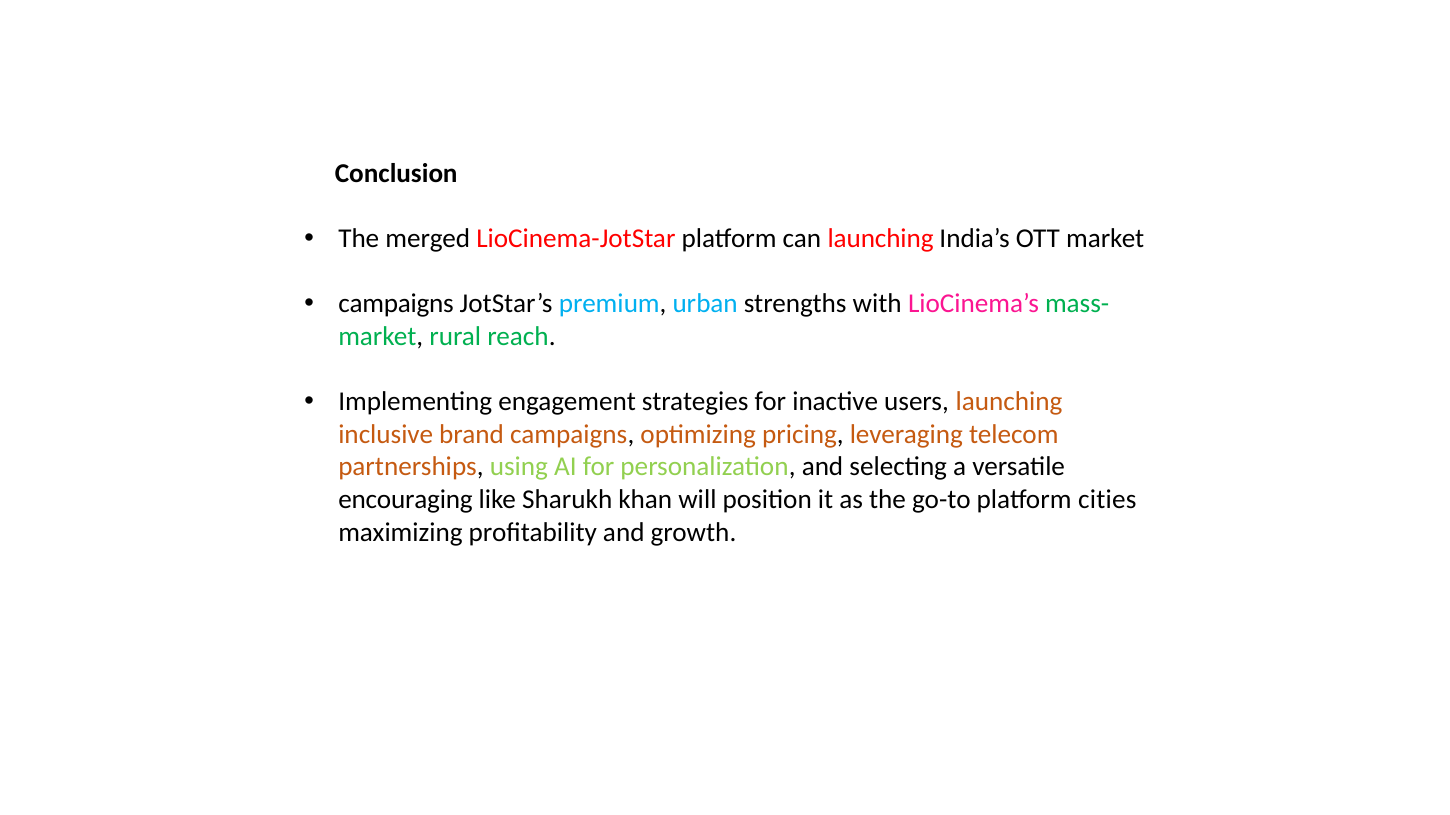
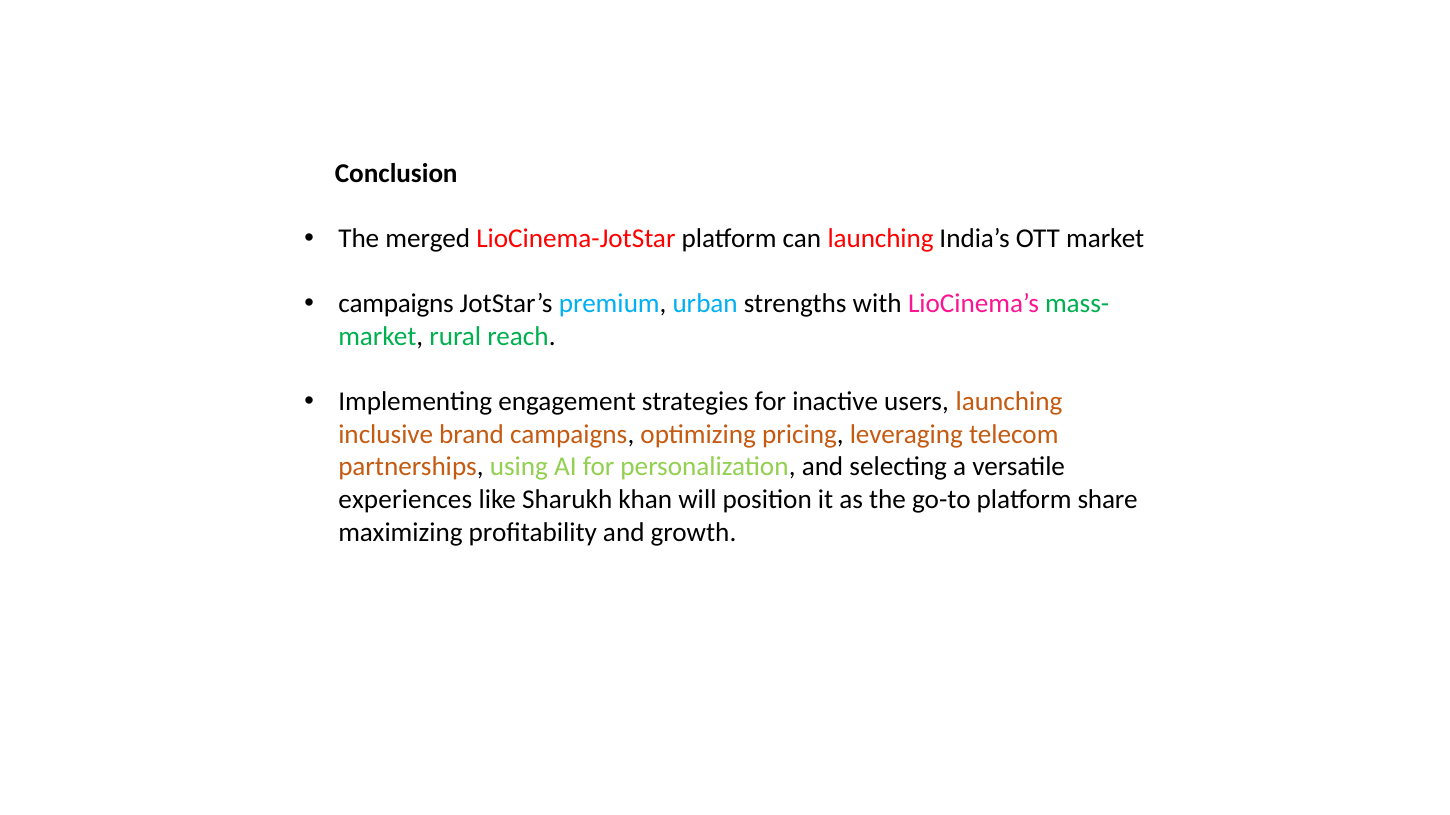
encouraging: encouraging -> experiences
cities: cities -> share
